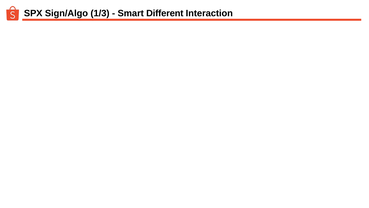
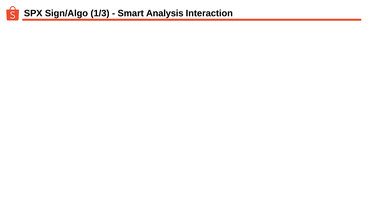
Different: Different -> Analysis
